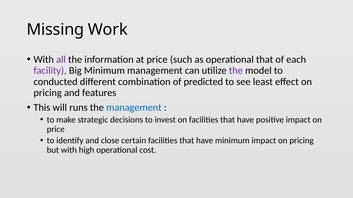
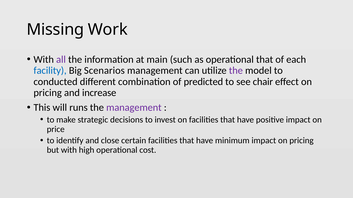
at price: price -> main
facility colour: purple -> blue
Big Minimum: Minimum -> Scenarios
least: least -> chair
features: features -> increase
management at (134, 108) colour: blue -> purple
